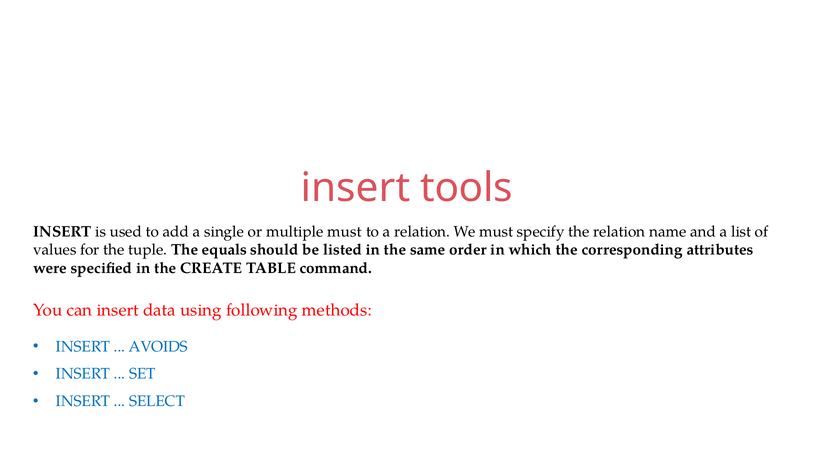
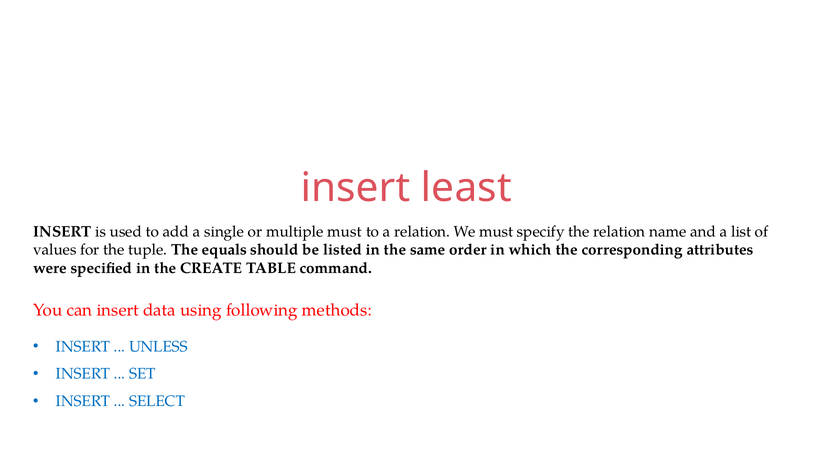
tools: tools -> least
AVOIDS: AVOIDS -> UNLESS
